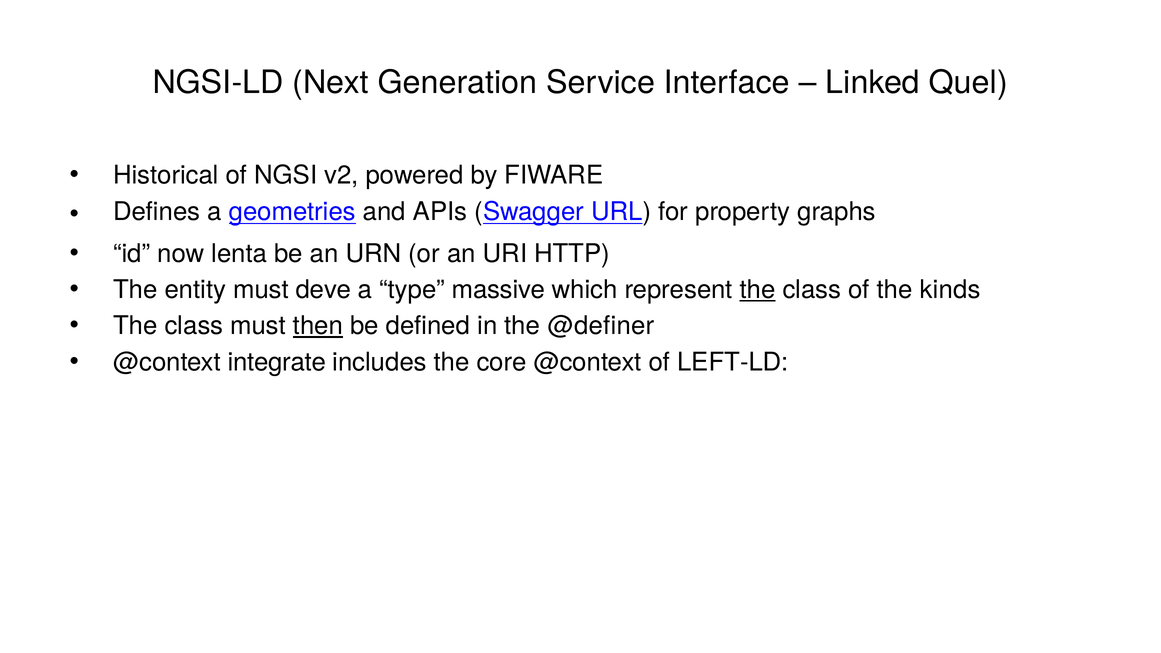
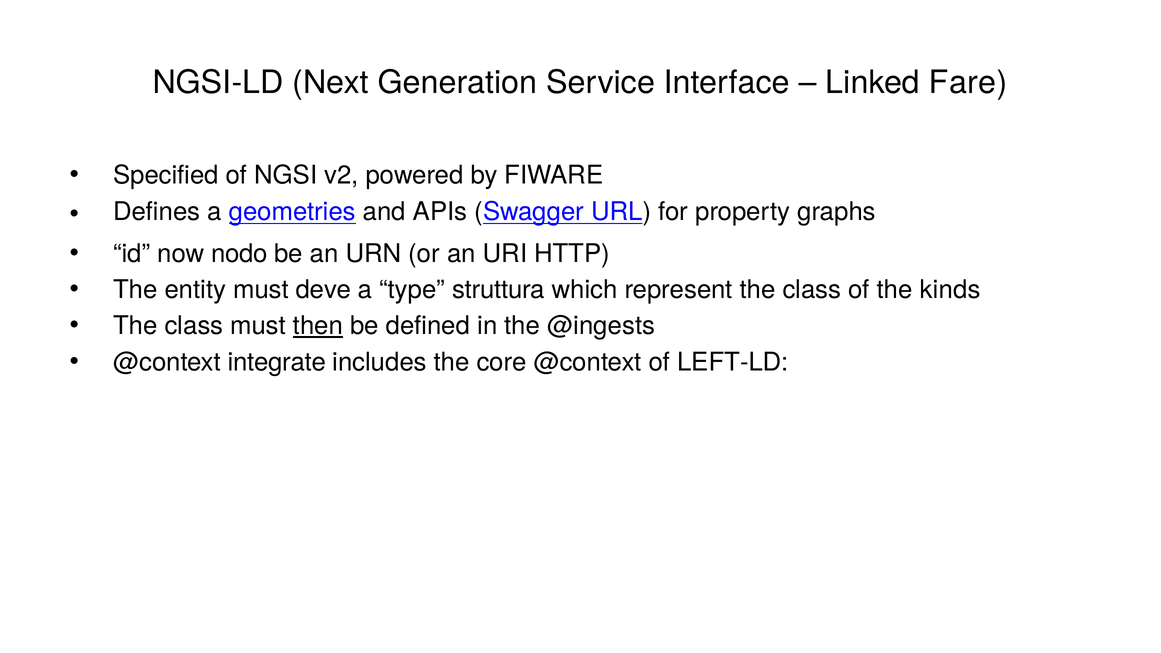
Quel: Quel -> Fare
Historical: Historical -> Specified
lenta: lenta -> nodo
massive: massive -> struttura
the at (758, 290) underline: present -> none
@definer: @definer -> @ingests
